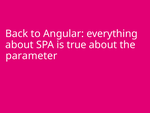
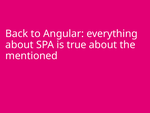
parameter: parameter -> mentioned
